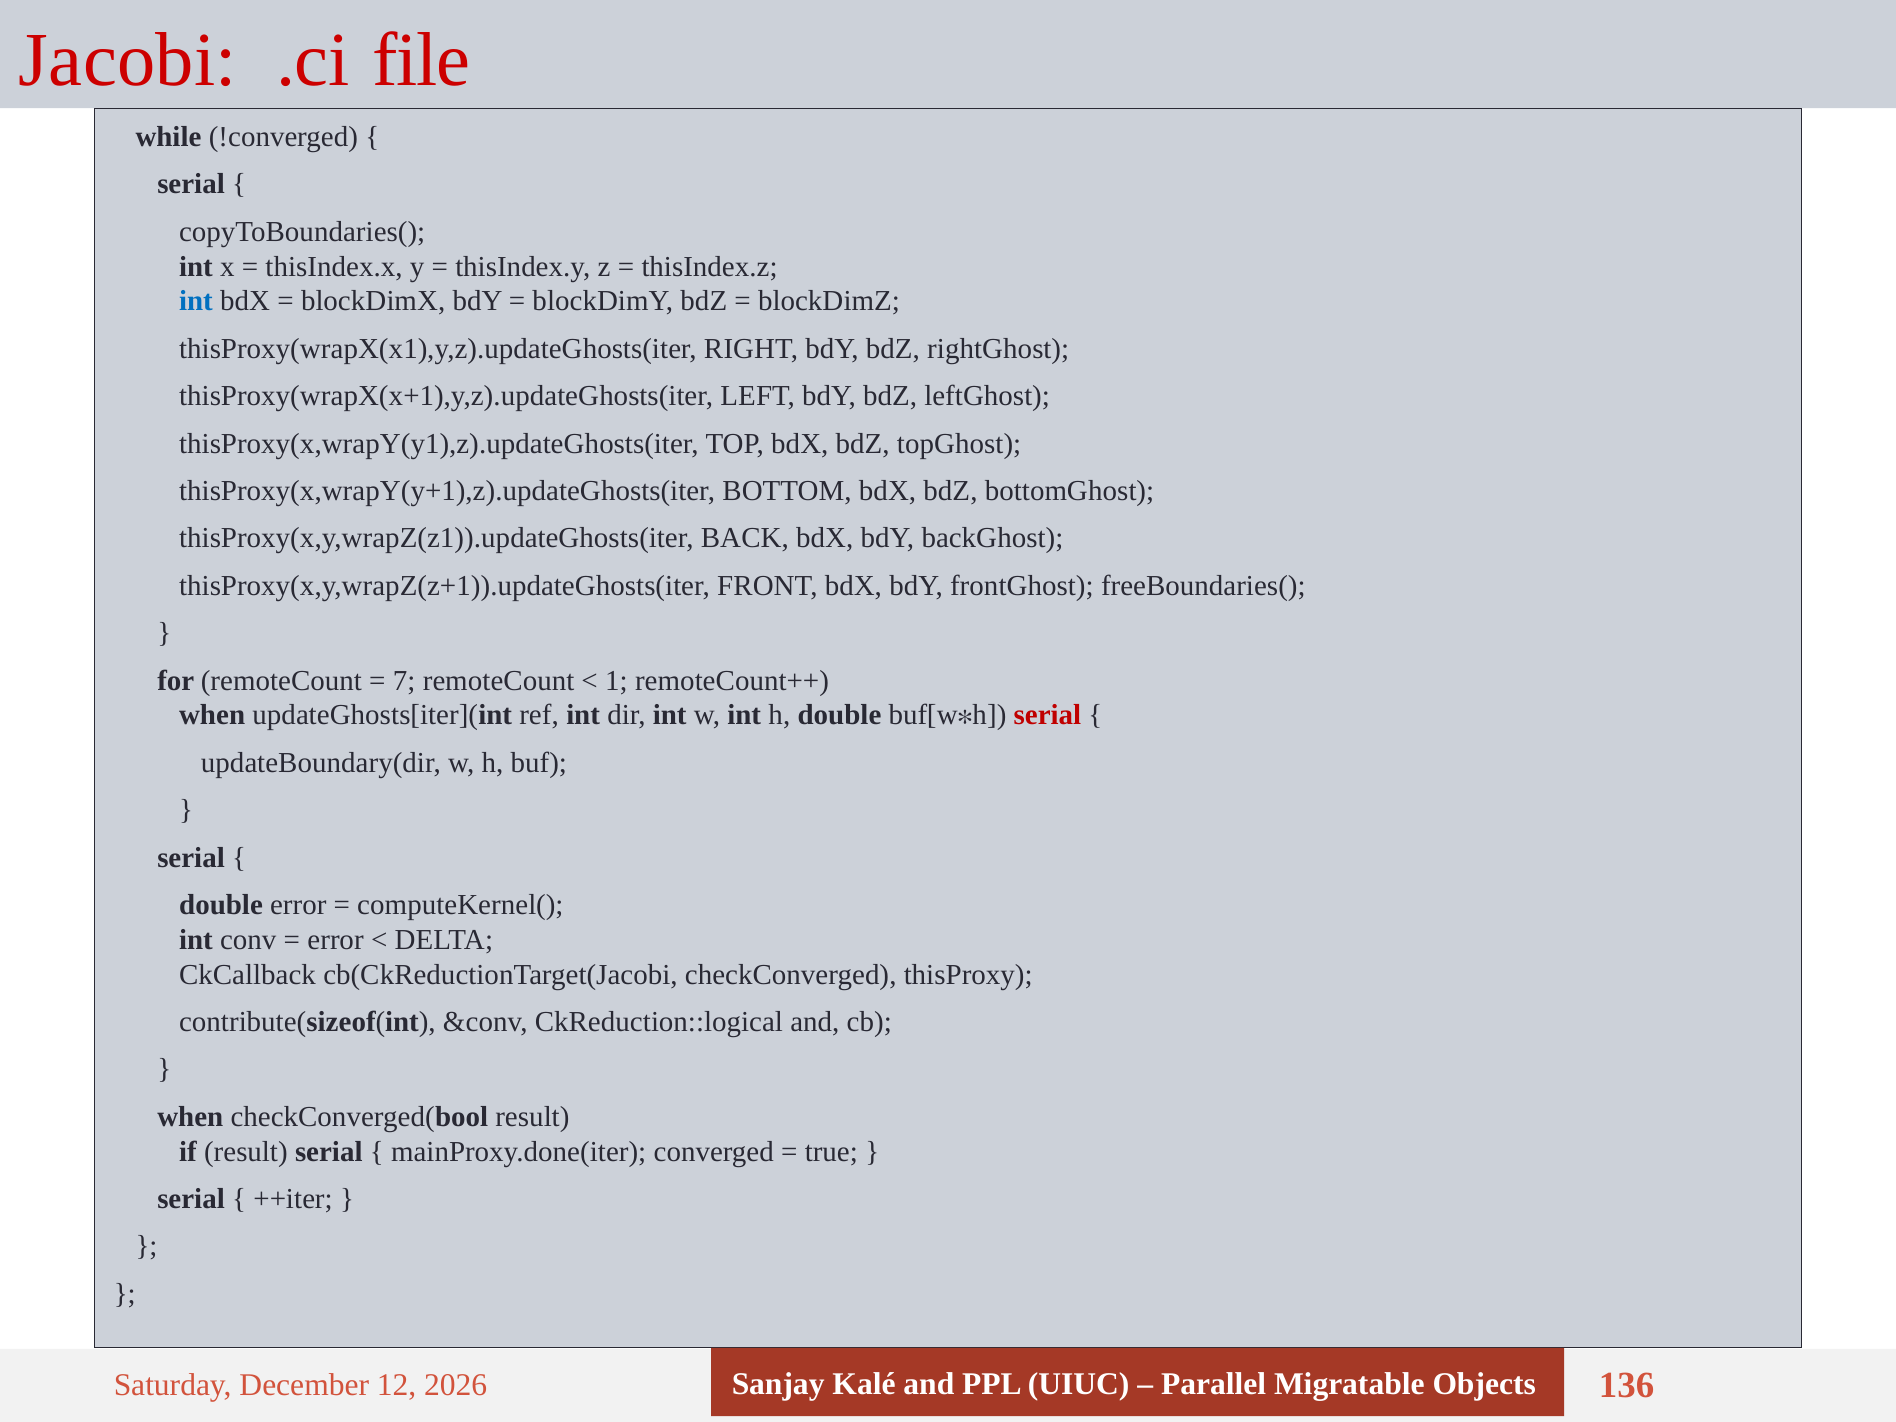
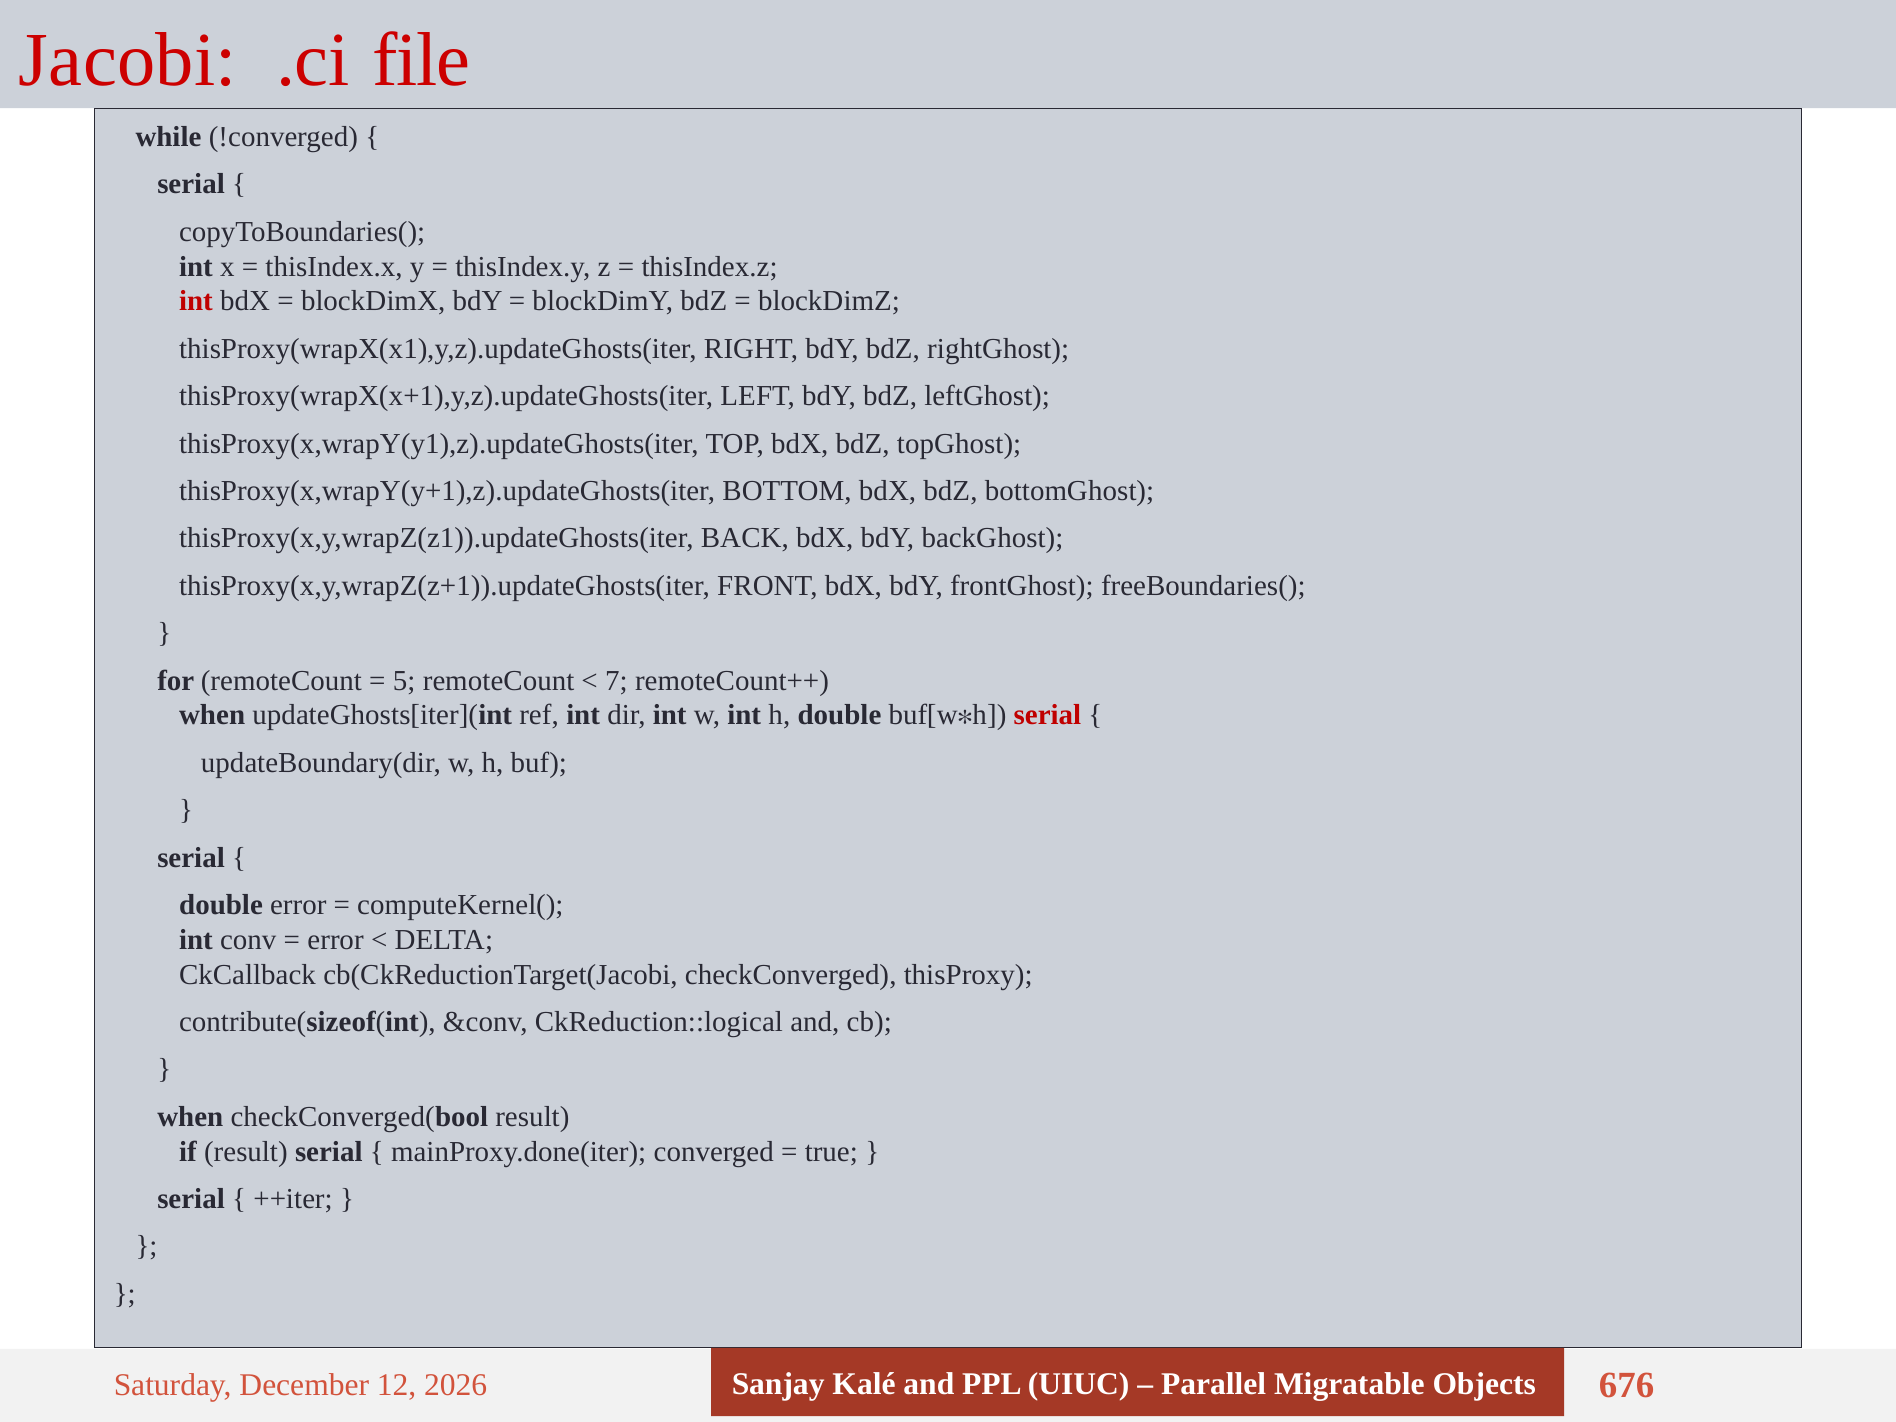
int at (196, 301) colour: blue -> red
7: 7 -> 5
1: 1 -> 7
136: 136 -> 676
